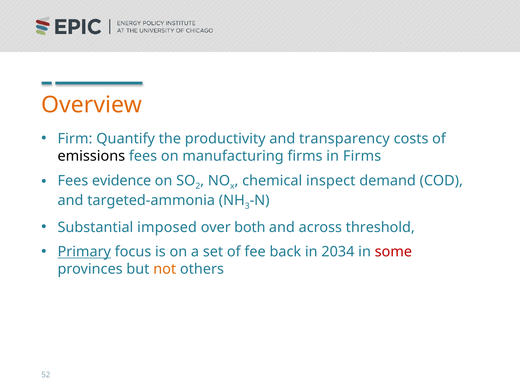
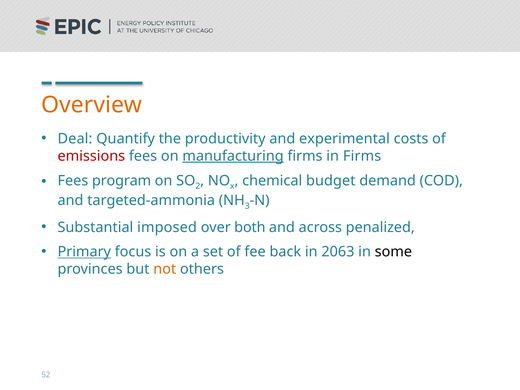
Firm: Firm -> Deal
transparency: transparency -> experimental
emissions colour: black -> red
manufacturing underline: none -> present
evidence: evidence -> program
inspect: inspect -> budget
threshold: threshold -> penalized
2034: 2034 -> 2063
some colour: red -> black
